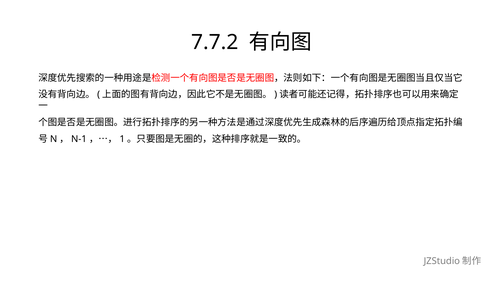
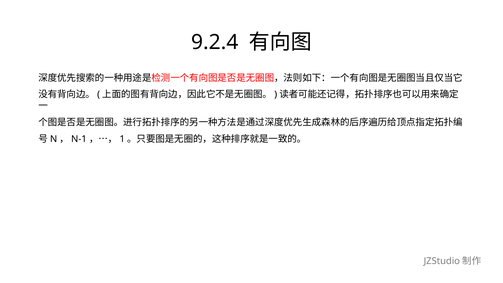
7.7.2: 7.7.2 -> 9.2.4
